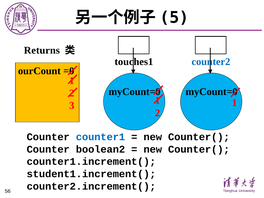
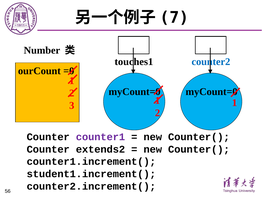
5: 5 -> 7
Returns: Returns -> Number
counter1 colour: blue -> purple
boolean2: boolean2 -> extends2
